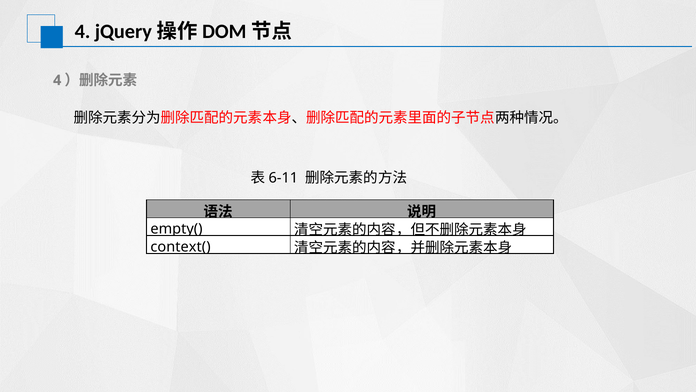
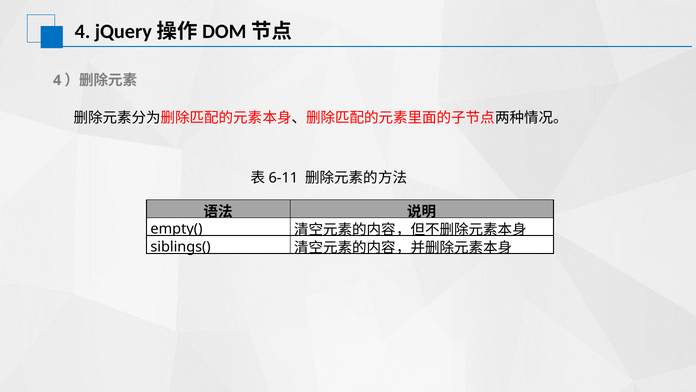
context(: context( -> siblings(
